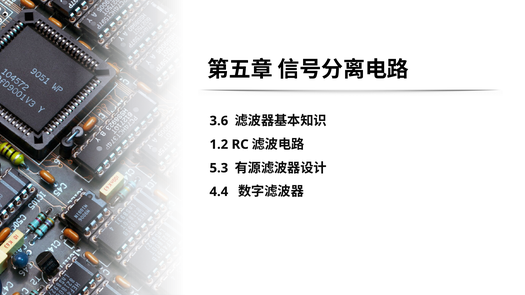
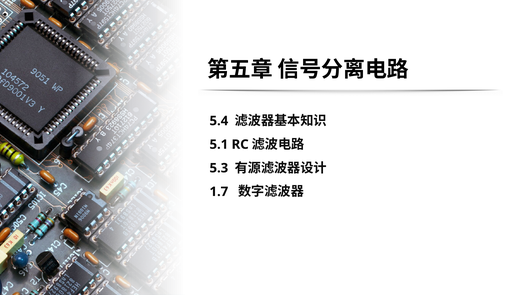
3.6: 3.6 -> 5.4
1.2: 1.2 -> 5.1
4.4: 4.4 -> 1.7
